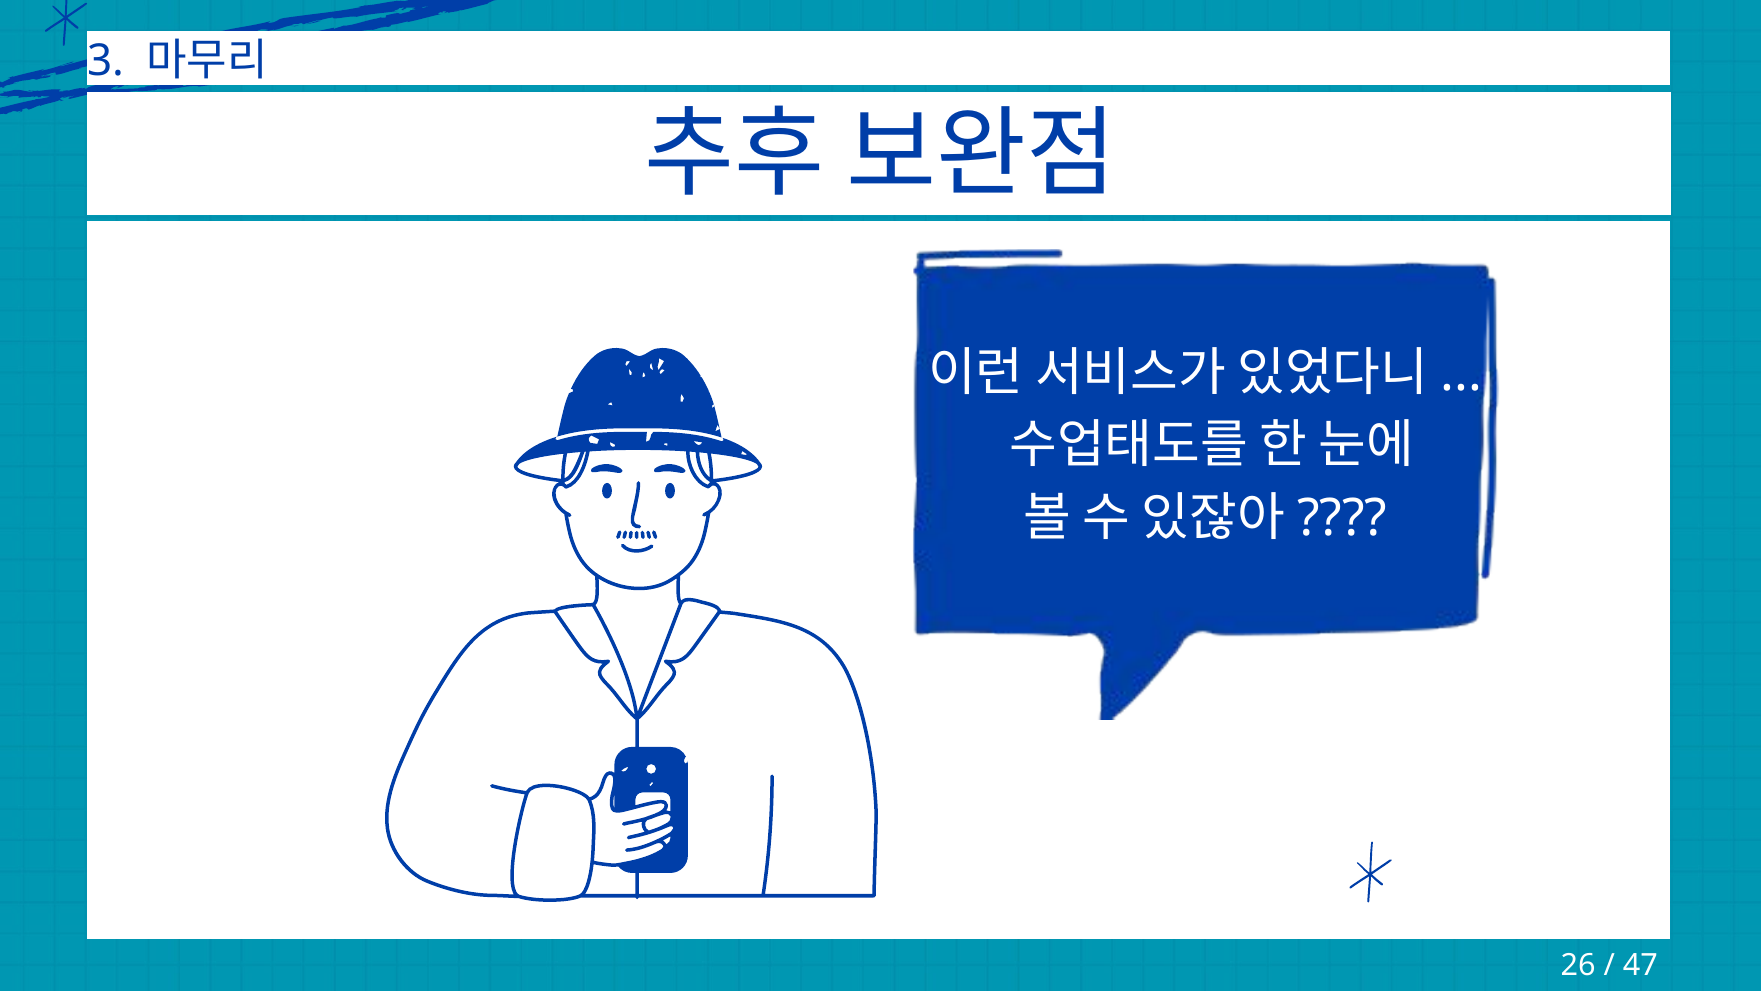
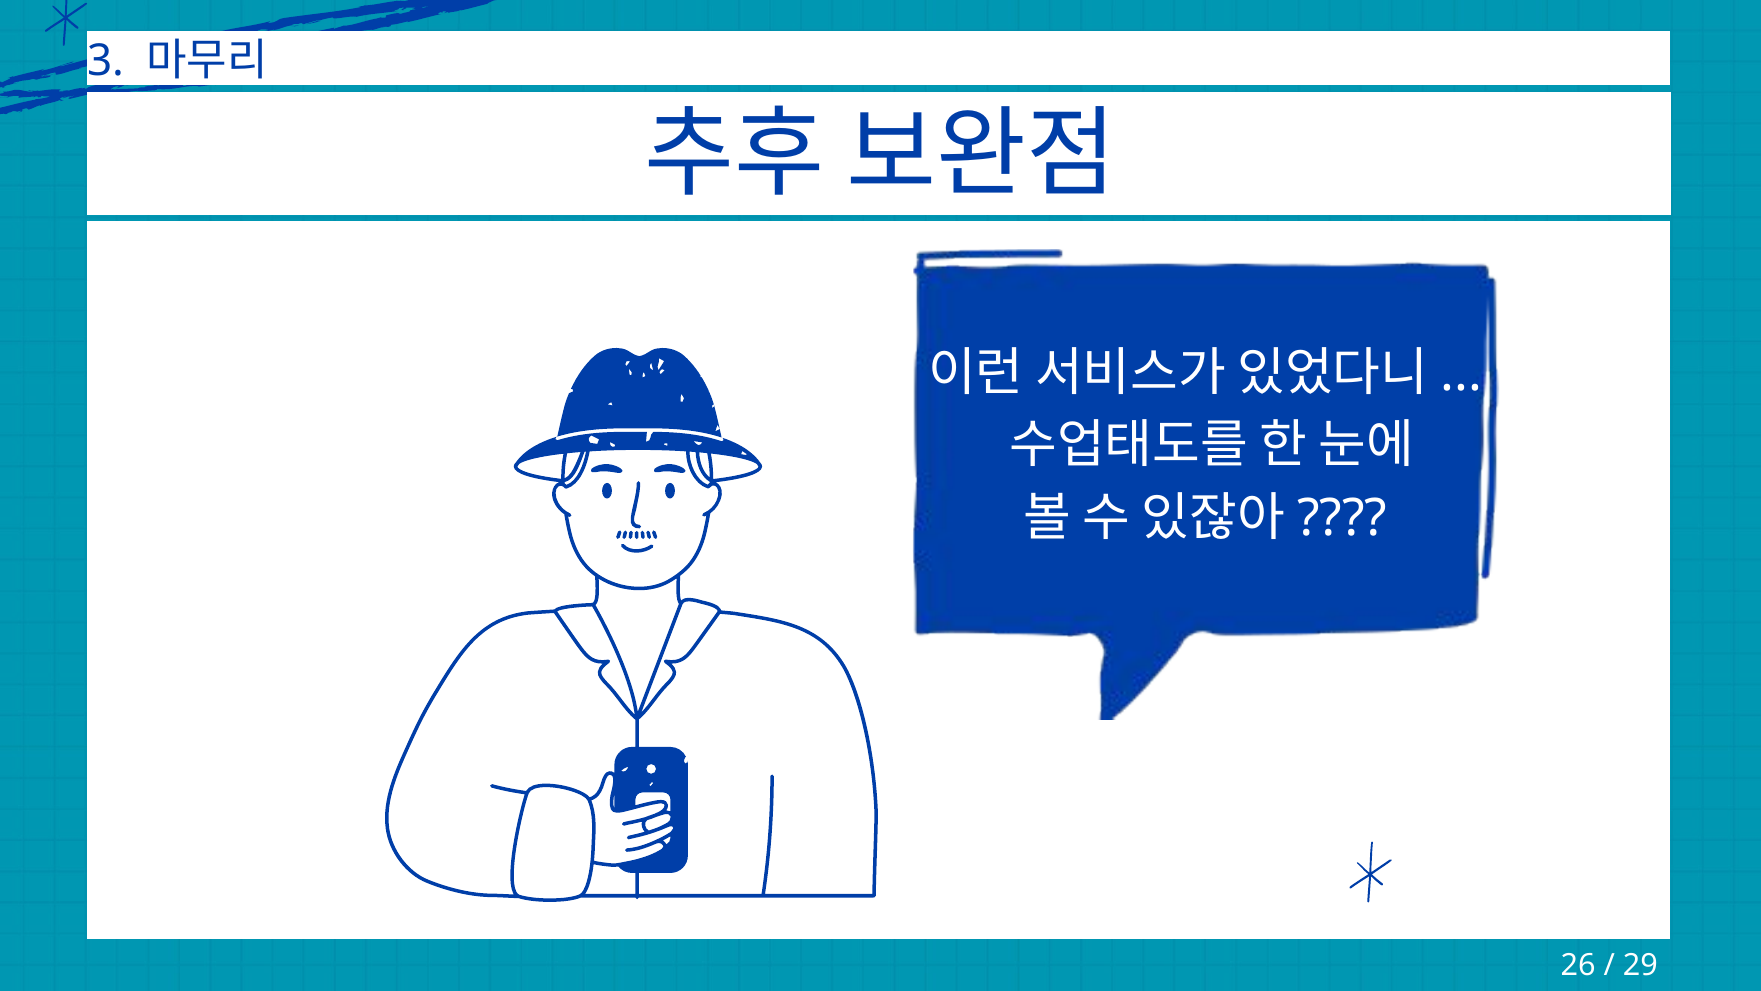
47: 47 -> 29
